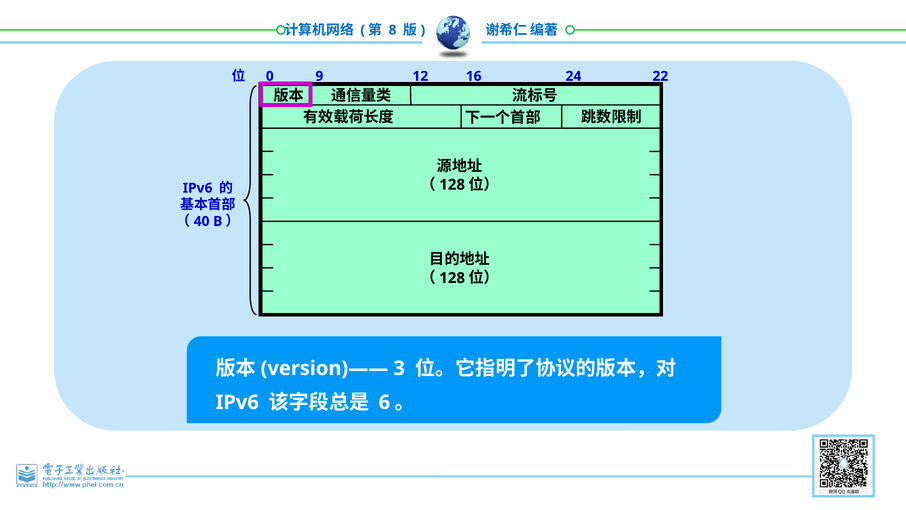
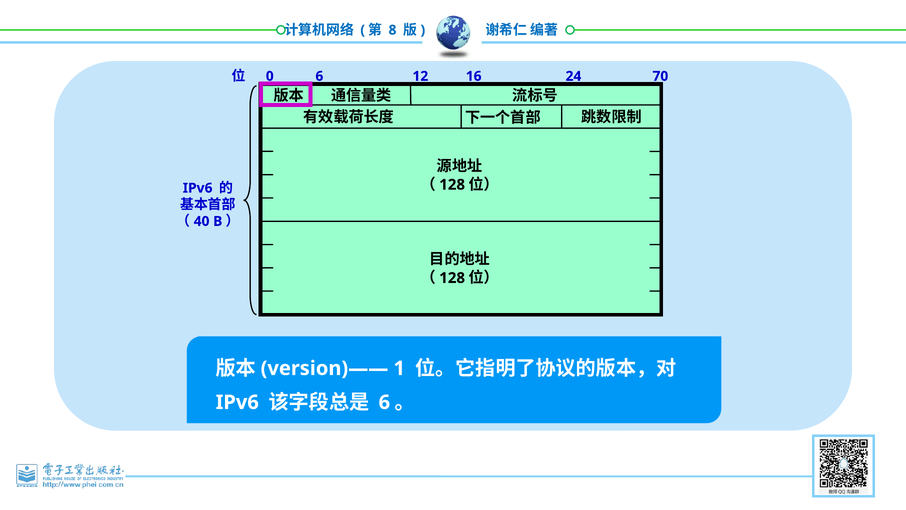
9 at (319, 76): 9 -> 6
22: 22 -> 70
3: 3 -> 1
